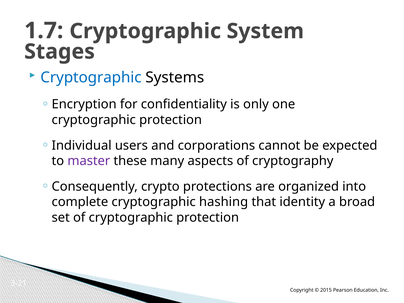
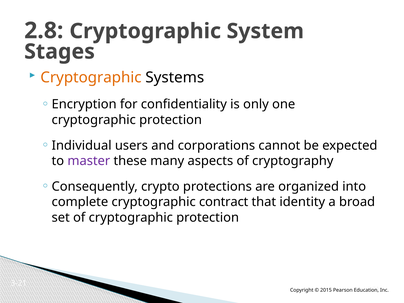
1.7: 1.7 -> 2.8
Cryptographic at (91, 78) colour: blue -> orange
hashing: hashing -> contract
